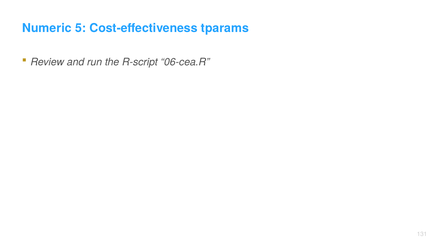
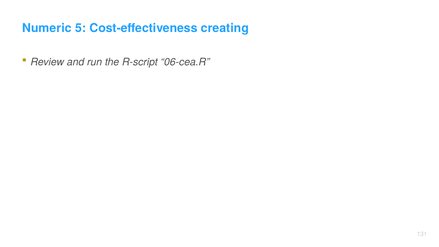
tparams: tparams -> creating
